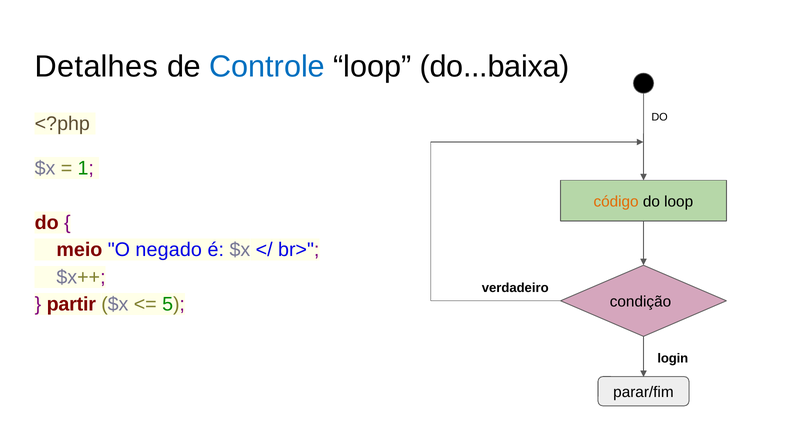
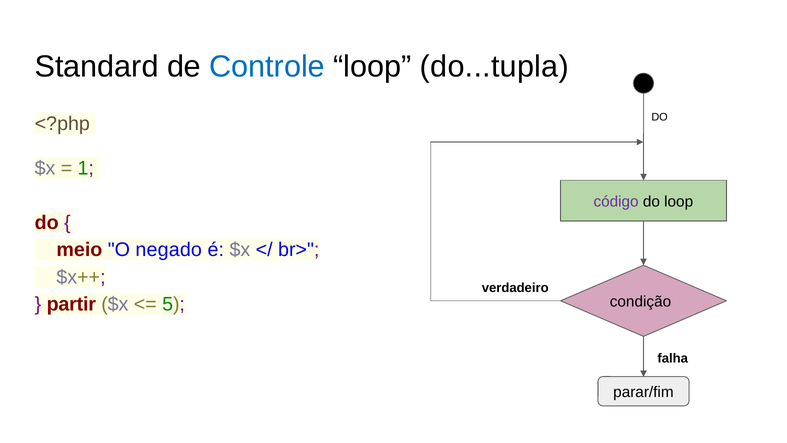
Detalhes: Detalhes -> Standard
do...baixa: do...baixa -> do...tupla
código colour: orange -> purple
login: login -> falha
